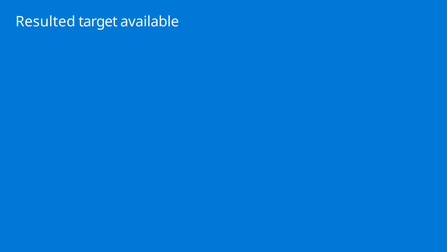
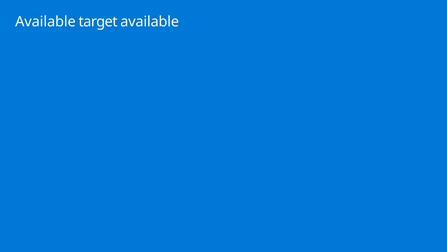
Resulted at (45, 22): Resulted -> Available
